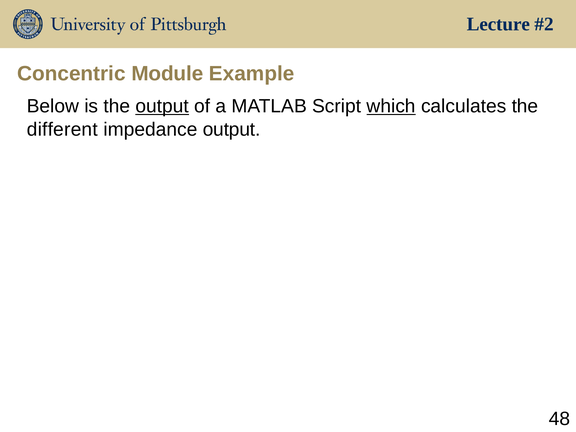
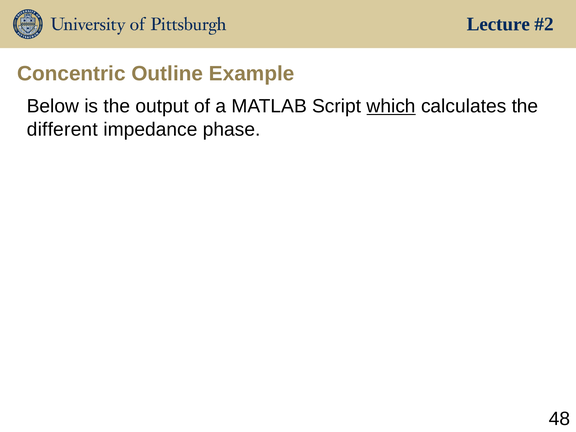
Module: Module -> Outline
output at (162, 106) underline: present -> none
impedance output: output -> phase
